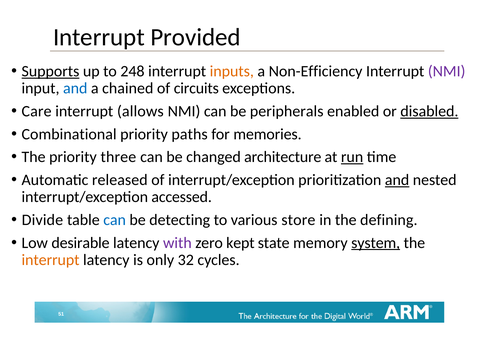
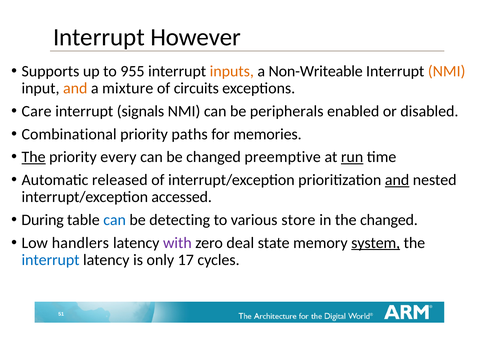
Provided: Provided -> However
Supports underline: present -> none
248: 248 -> 955
Non-Efficiency: Non-Efficiency -> Non-Writeable
NMI at (447, 71) colour: purple -> orange
and at (75, 89) colour: blue -> orange
chained: chained -> mixture
allows: allows -> signals
disabled underline: present -> none
The at (34, 157) underline: none -> present
three: three -> every
architecture: architecture -> preemptive
Divide: Divide -> During
the defining: defining -> changed
desirable: desirable -> handlers
kept: kept -> deal
interrupt at (51, 260) colour: orange -> blue
32: 32 -> 17
